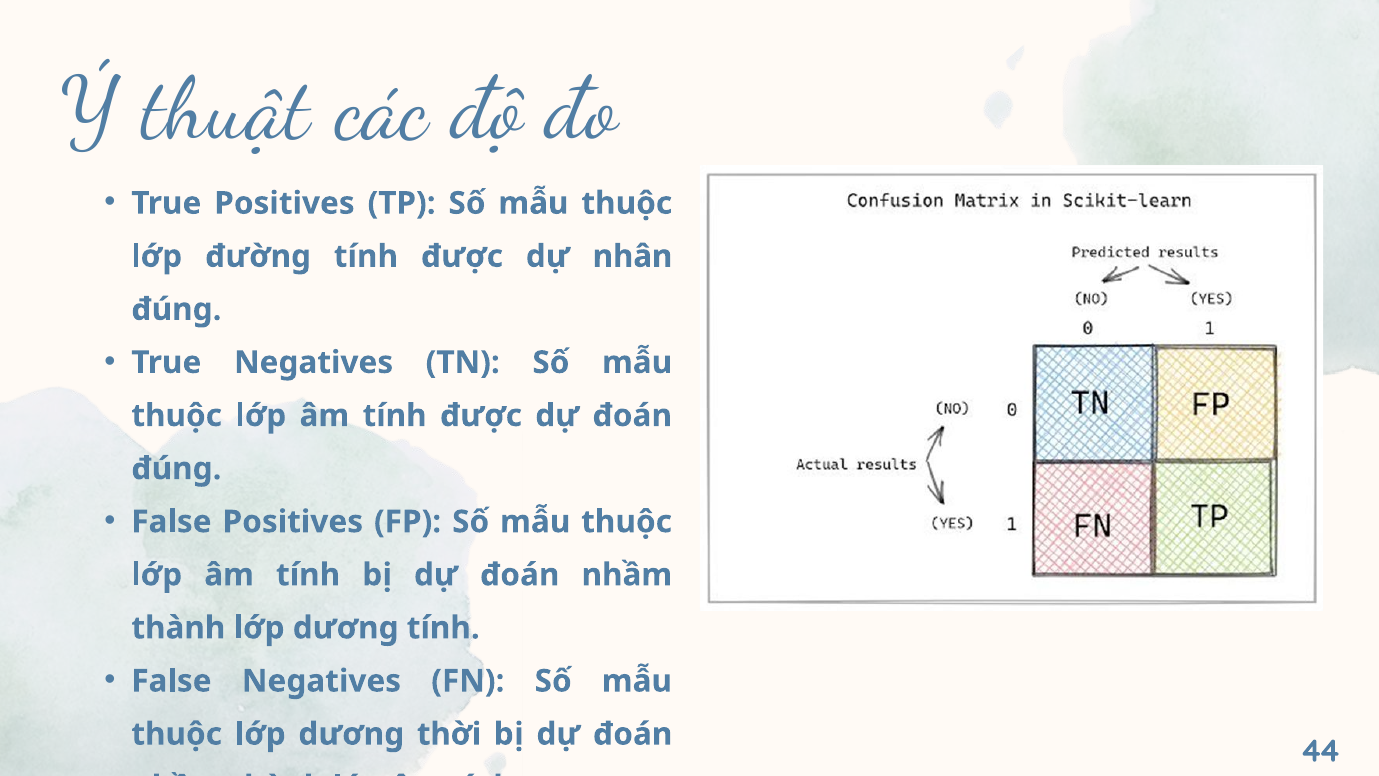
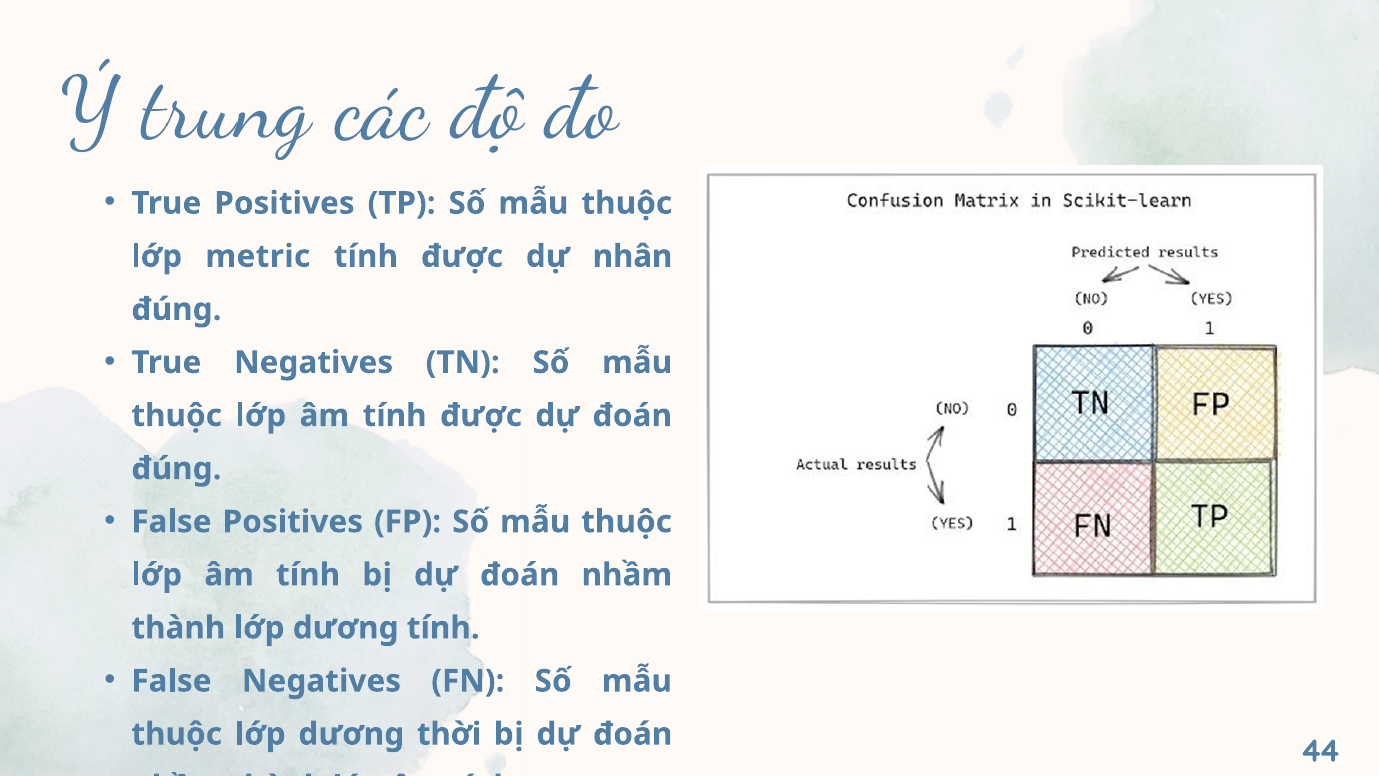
thuật: thuật -> trung
đường: đường -> metric
